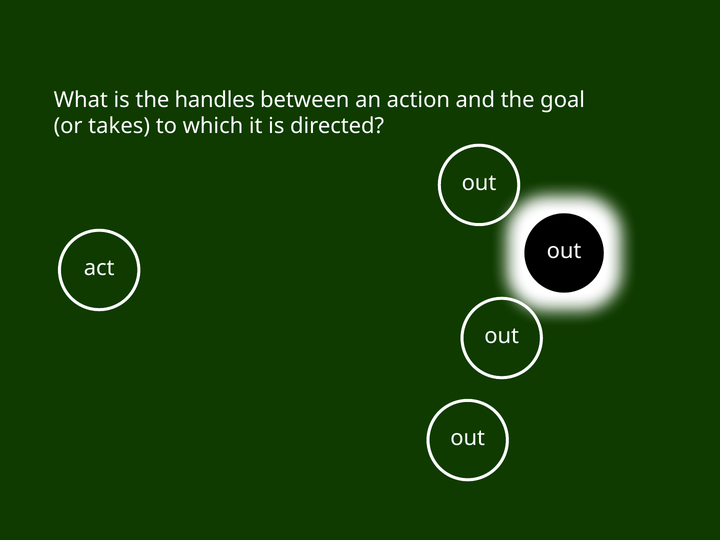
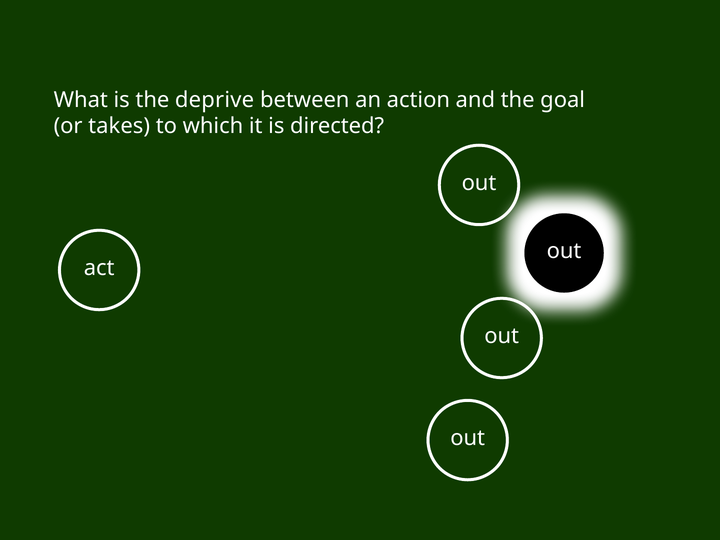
handles: handles -> deprive
